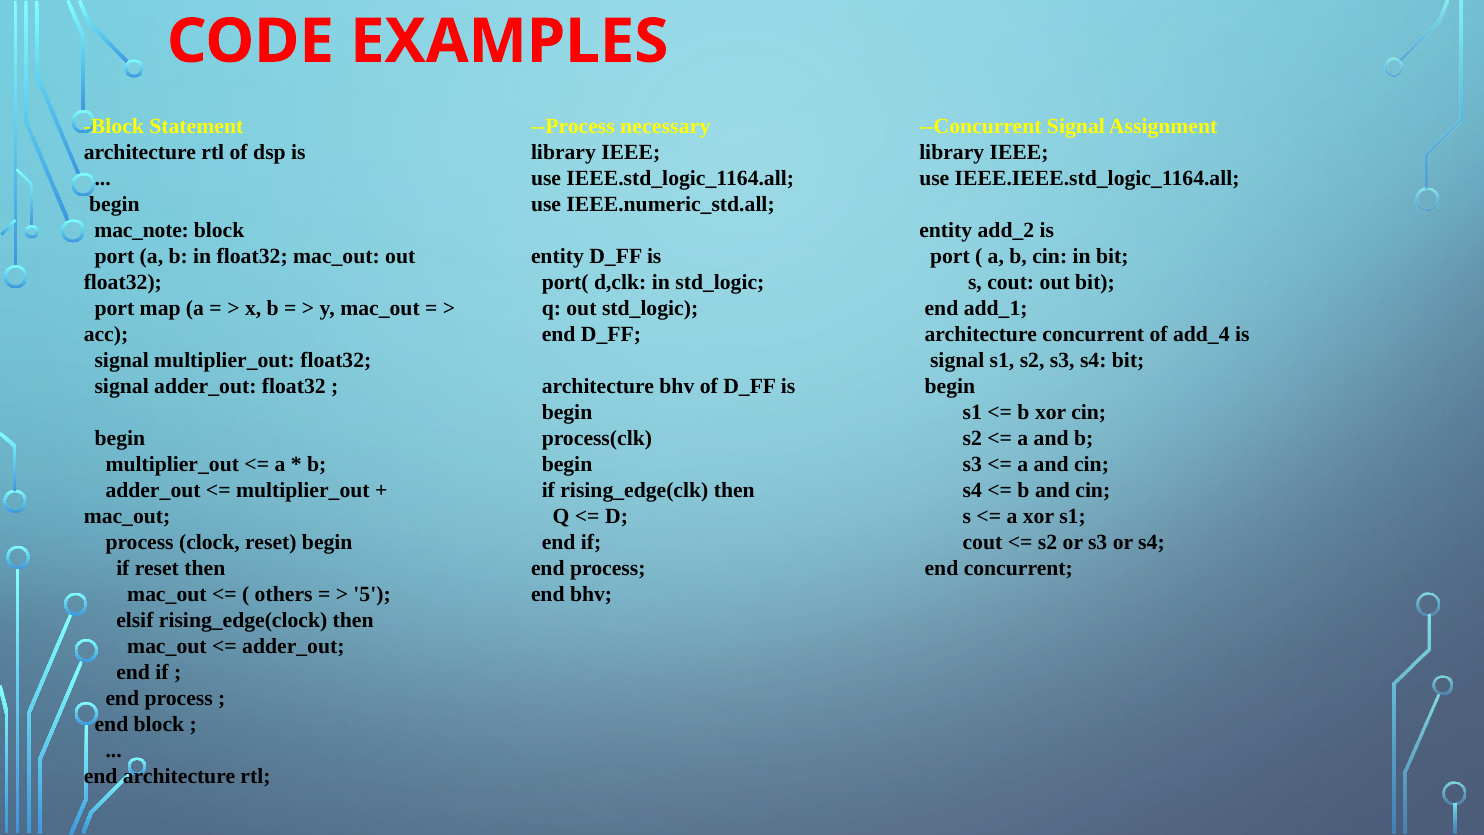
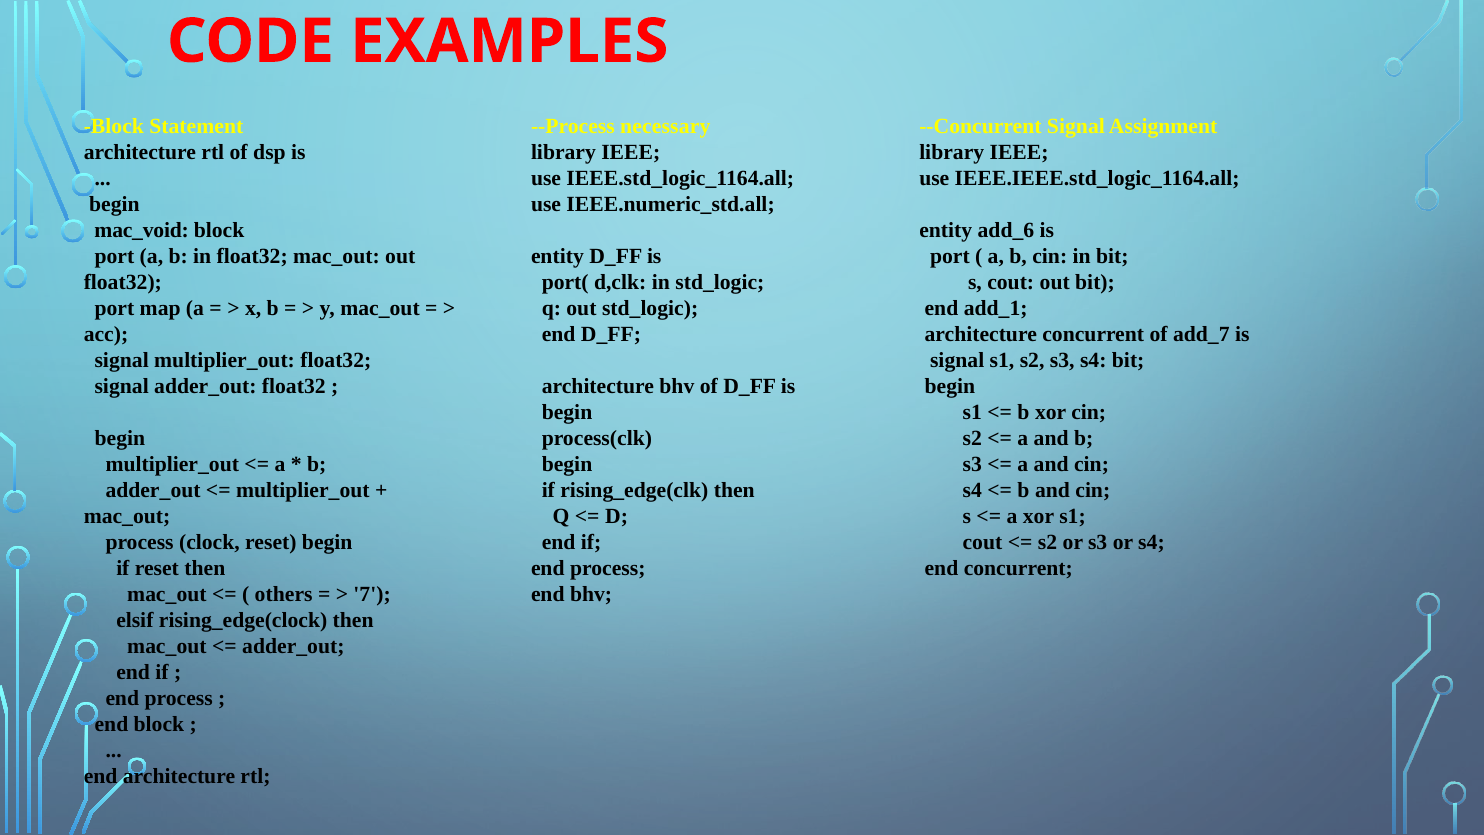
mac_note: mac_note -> mac_void
add_2: add_2 -> add_6
add_4: add_4 -> add_7
5: 5 -> 7
